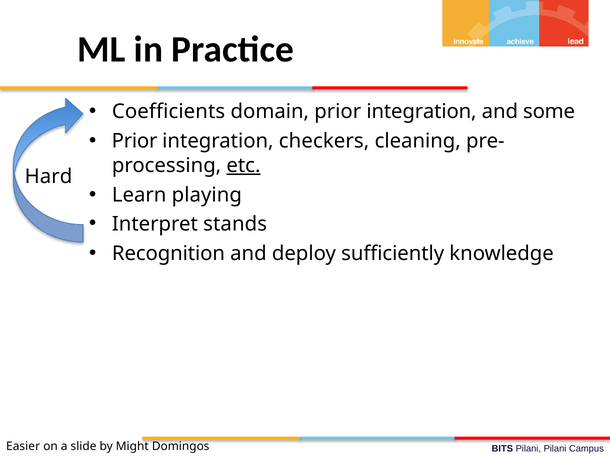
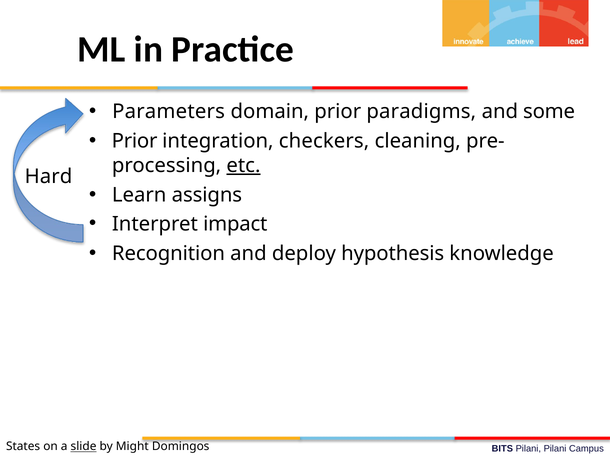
Coefficients: Coefficients -> Parameters
domain prior integration: integration -> paradigms
playing: playing -> assigns
stands: stands -> impact
sufficiently: sufficiently -> hypothesis
Easier: Easier -> States
slide underline: none -> present
